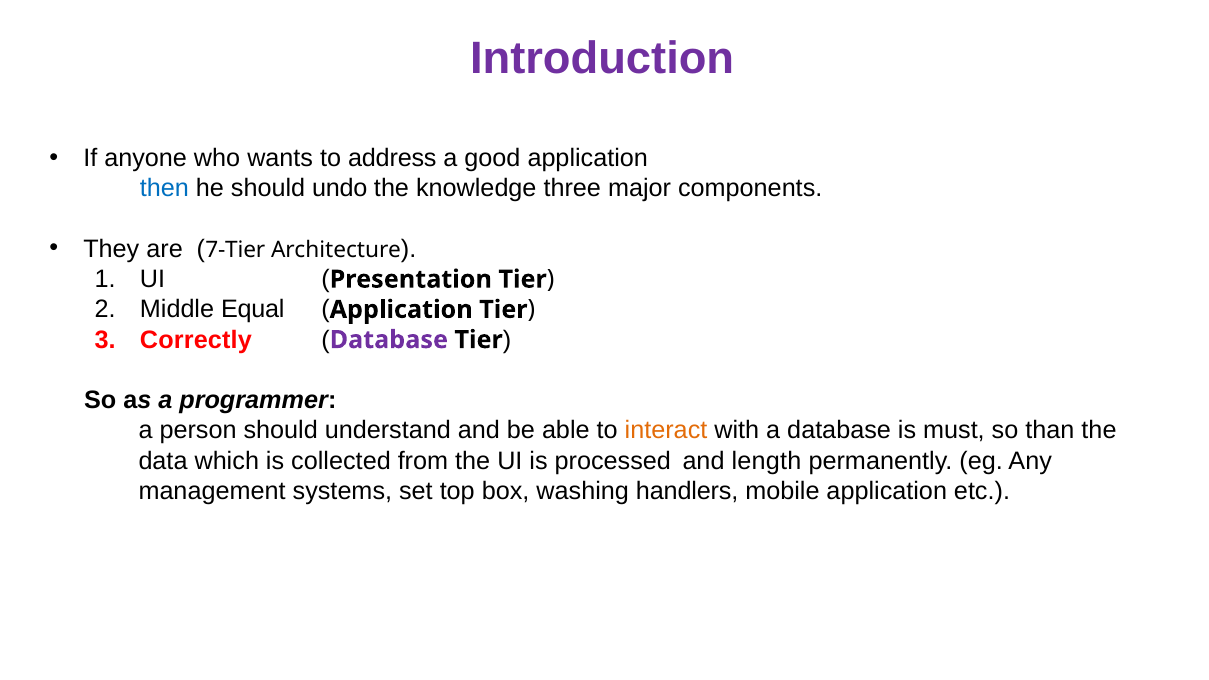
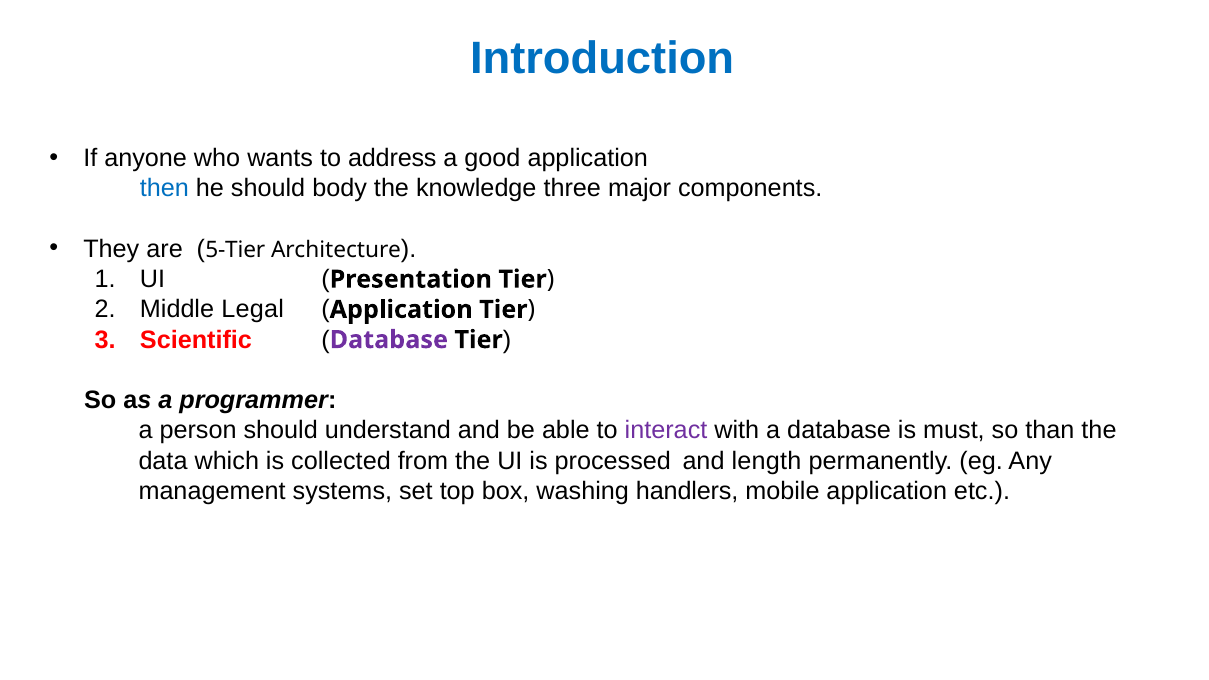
Introduction colour: purple -> blue
undo: undo -> body
7-Tier: 7-Tier -> 5-Tier
Equal: Equal -> Legal
Correctly: Correctly -> Scientific
interact colour: orange -> purple
